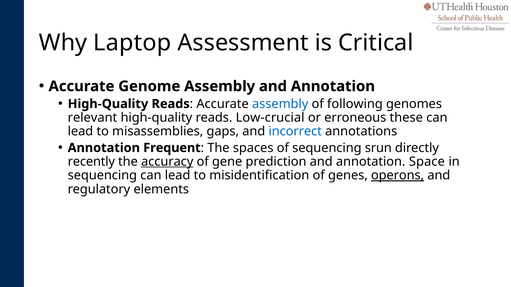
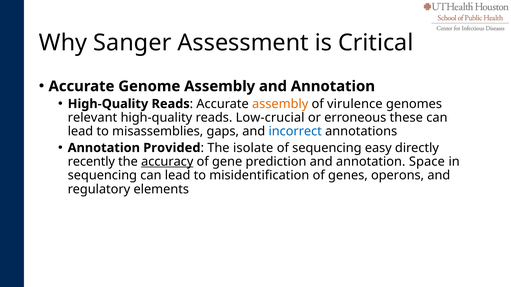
Laptop: Laptop -> Sanger
assembly at (280, 104) colour: blue -> orange
following: following -> virulence
Frequent: Frequent -> Provided
spaces: spaces -> isolate
srun: srun -> easy
operons underline: present -> none
